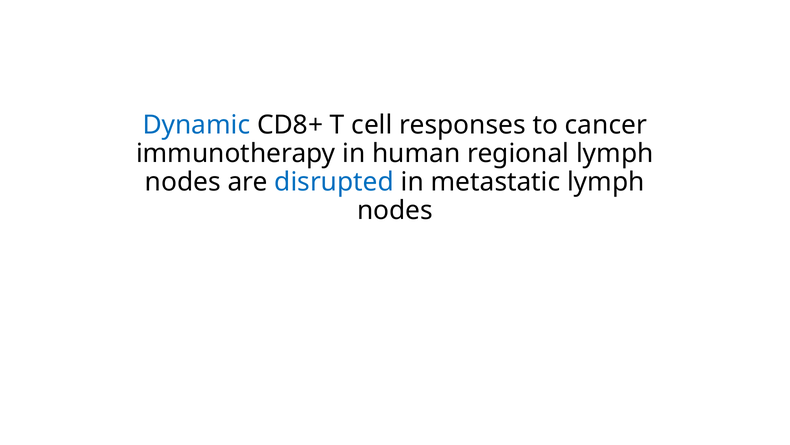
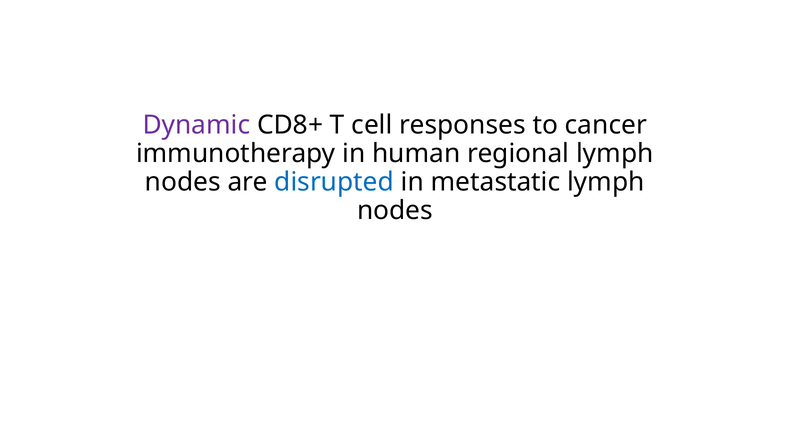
Dynamic colour: blue -> purple
